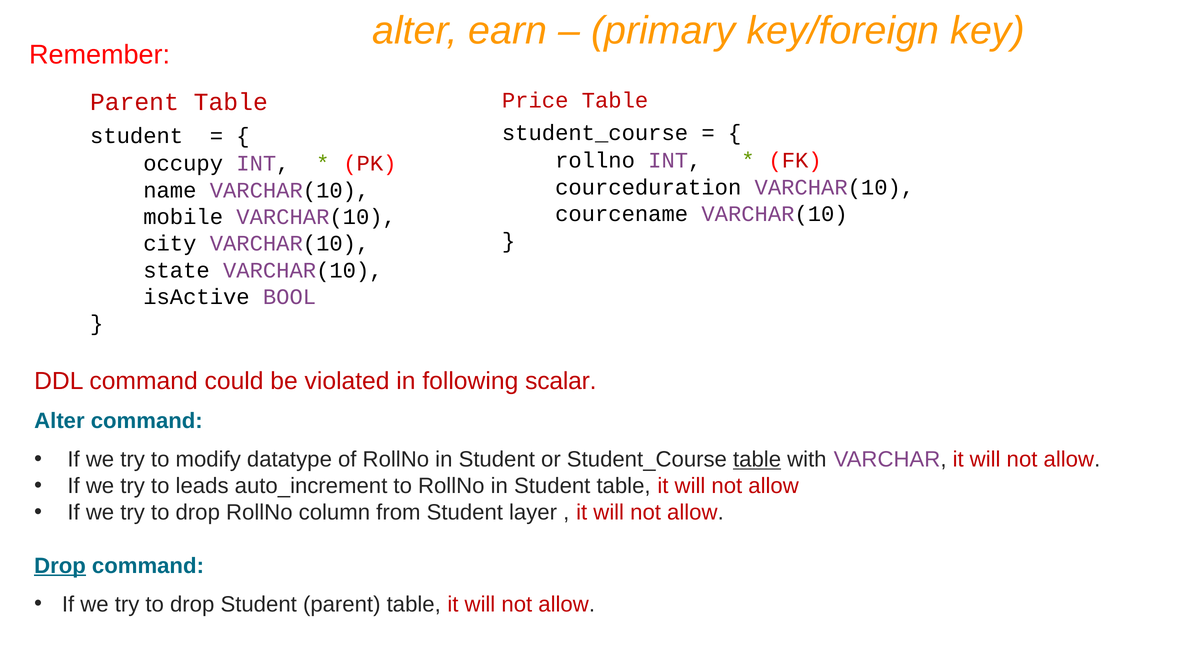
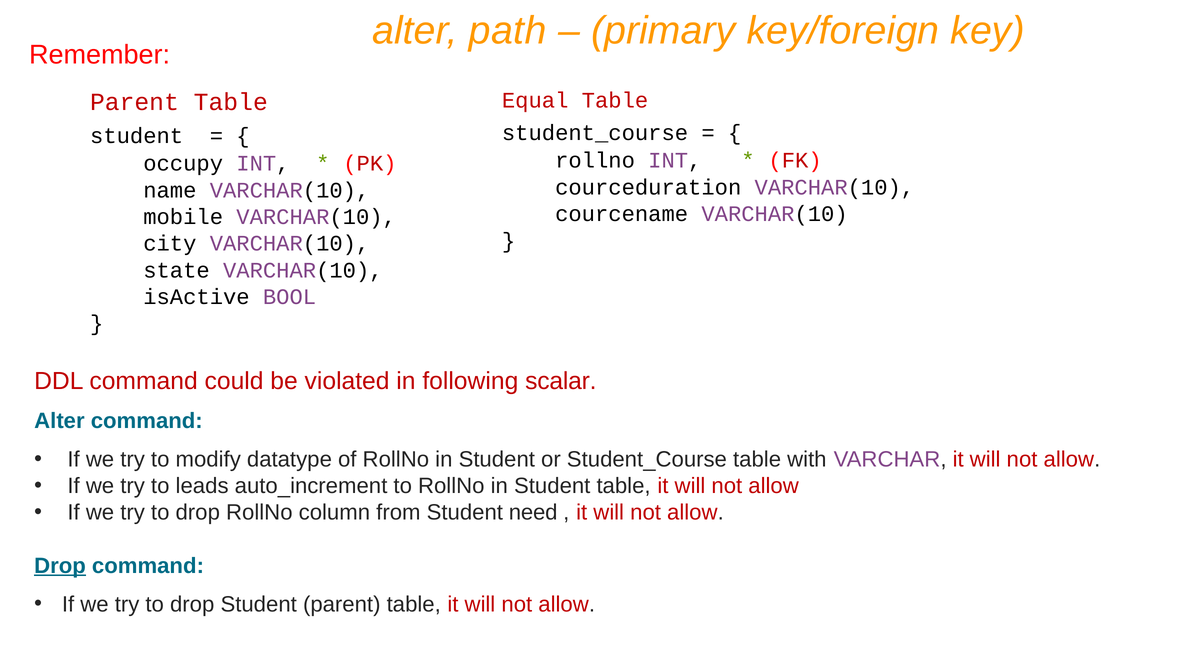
earn: earn -> path
Price: Price -> Equal
table at (757, 459) underline: present -> none
layer: layer -> need
